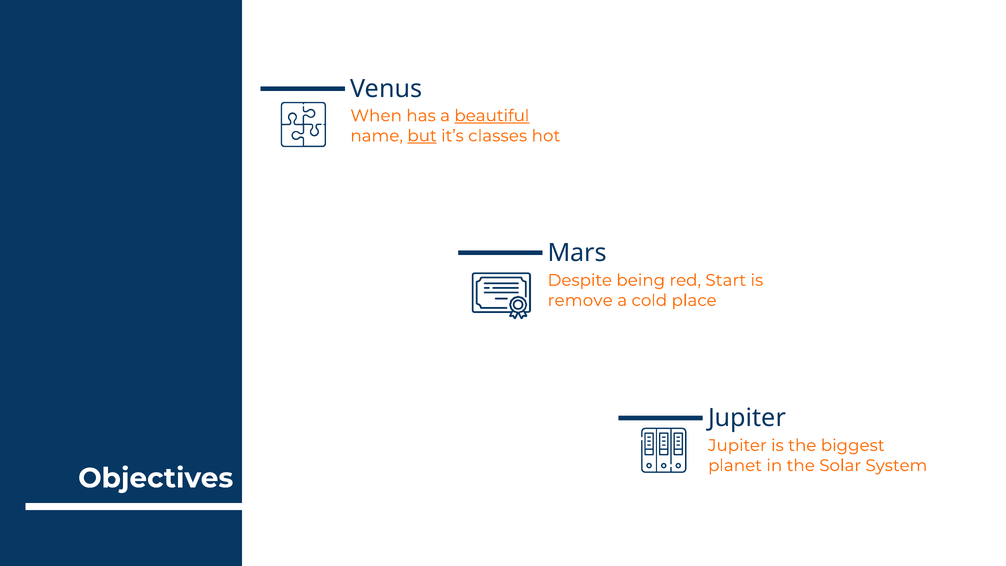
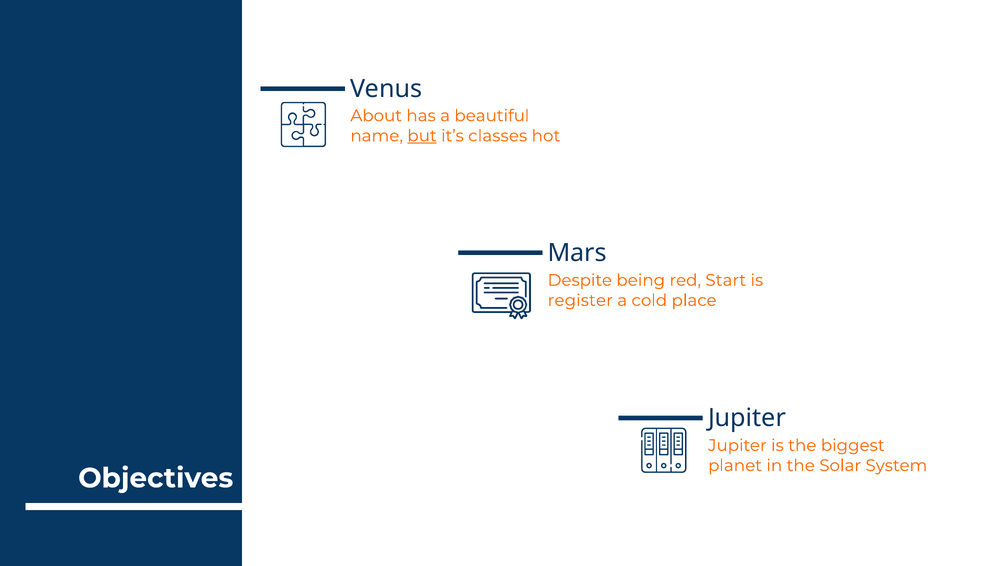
When: When -> About
beautiful underline: present -> none
remove: remove -> register
